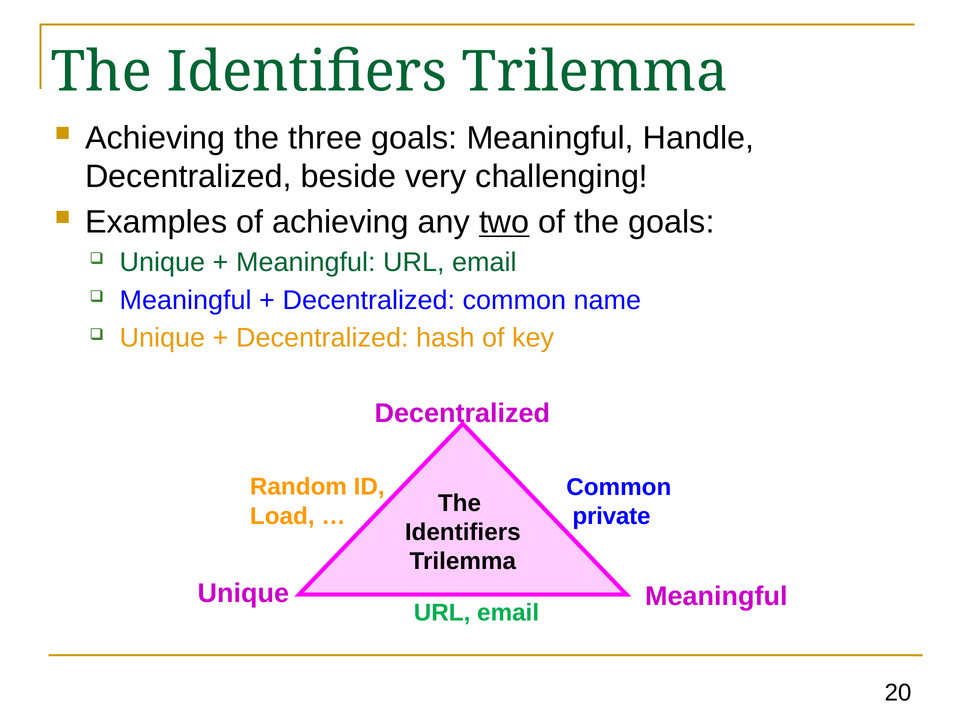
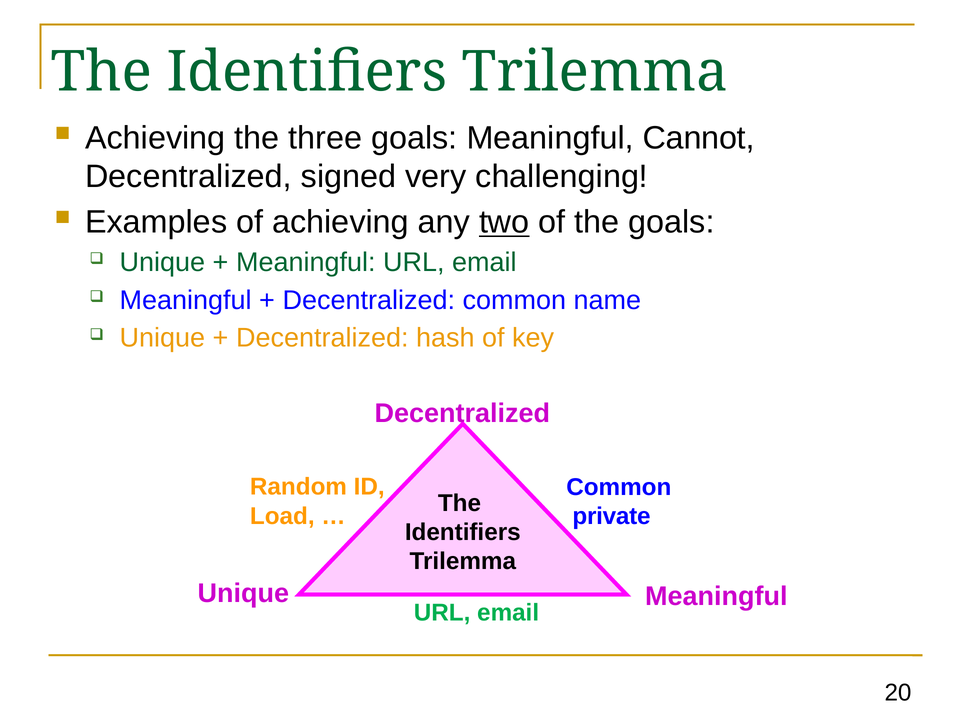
Handle: Handle -> Cannot
beside: beside -> signed
